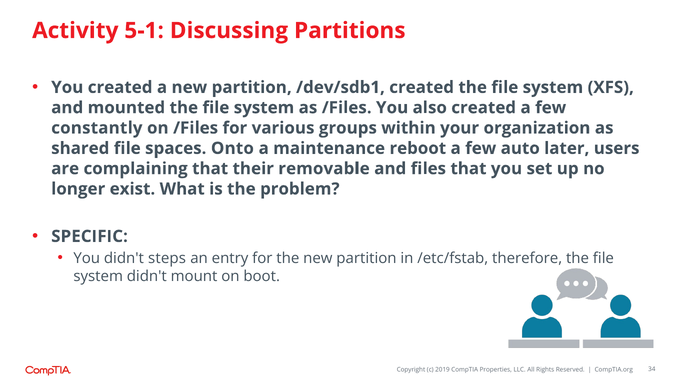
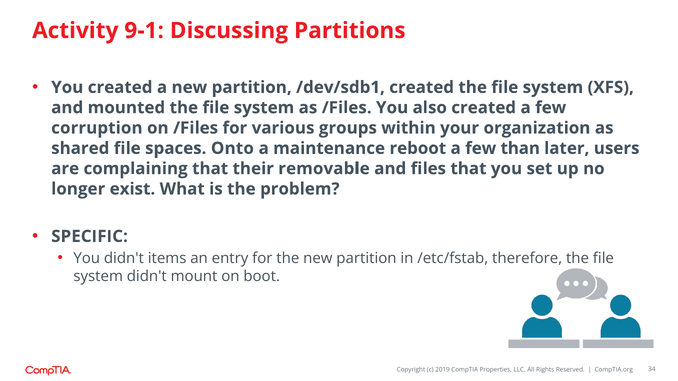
5-1: 5-1 -> 9-1
constantly: constantly -> corruption
auto: auto -> than
steps: steps -> items
